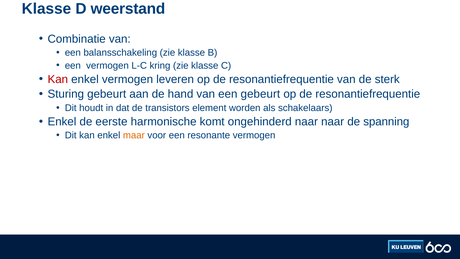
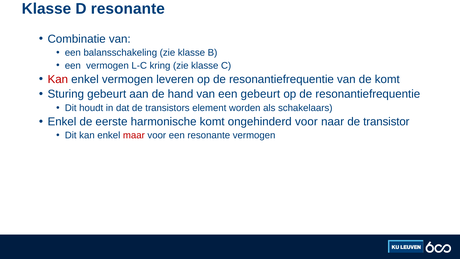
D weerstand: weerstand -> resonante
de sterk: sterk -> komt
ongehinderd naar: naar -> voor
spanning: spanning -> transistor
maar colour: orange -> red
